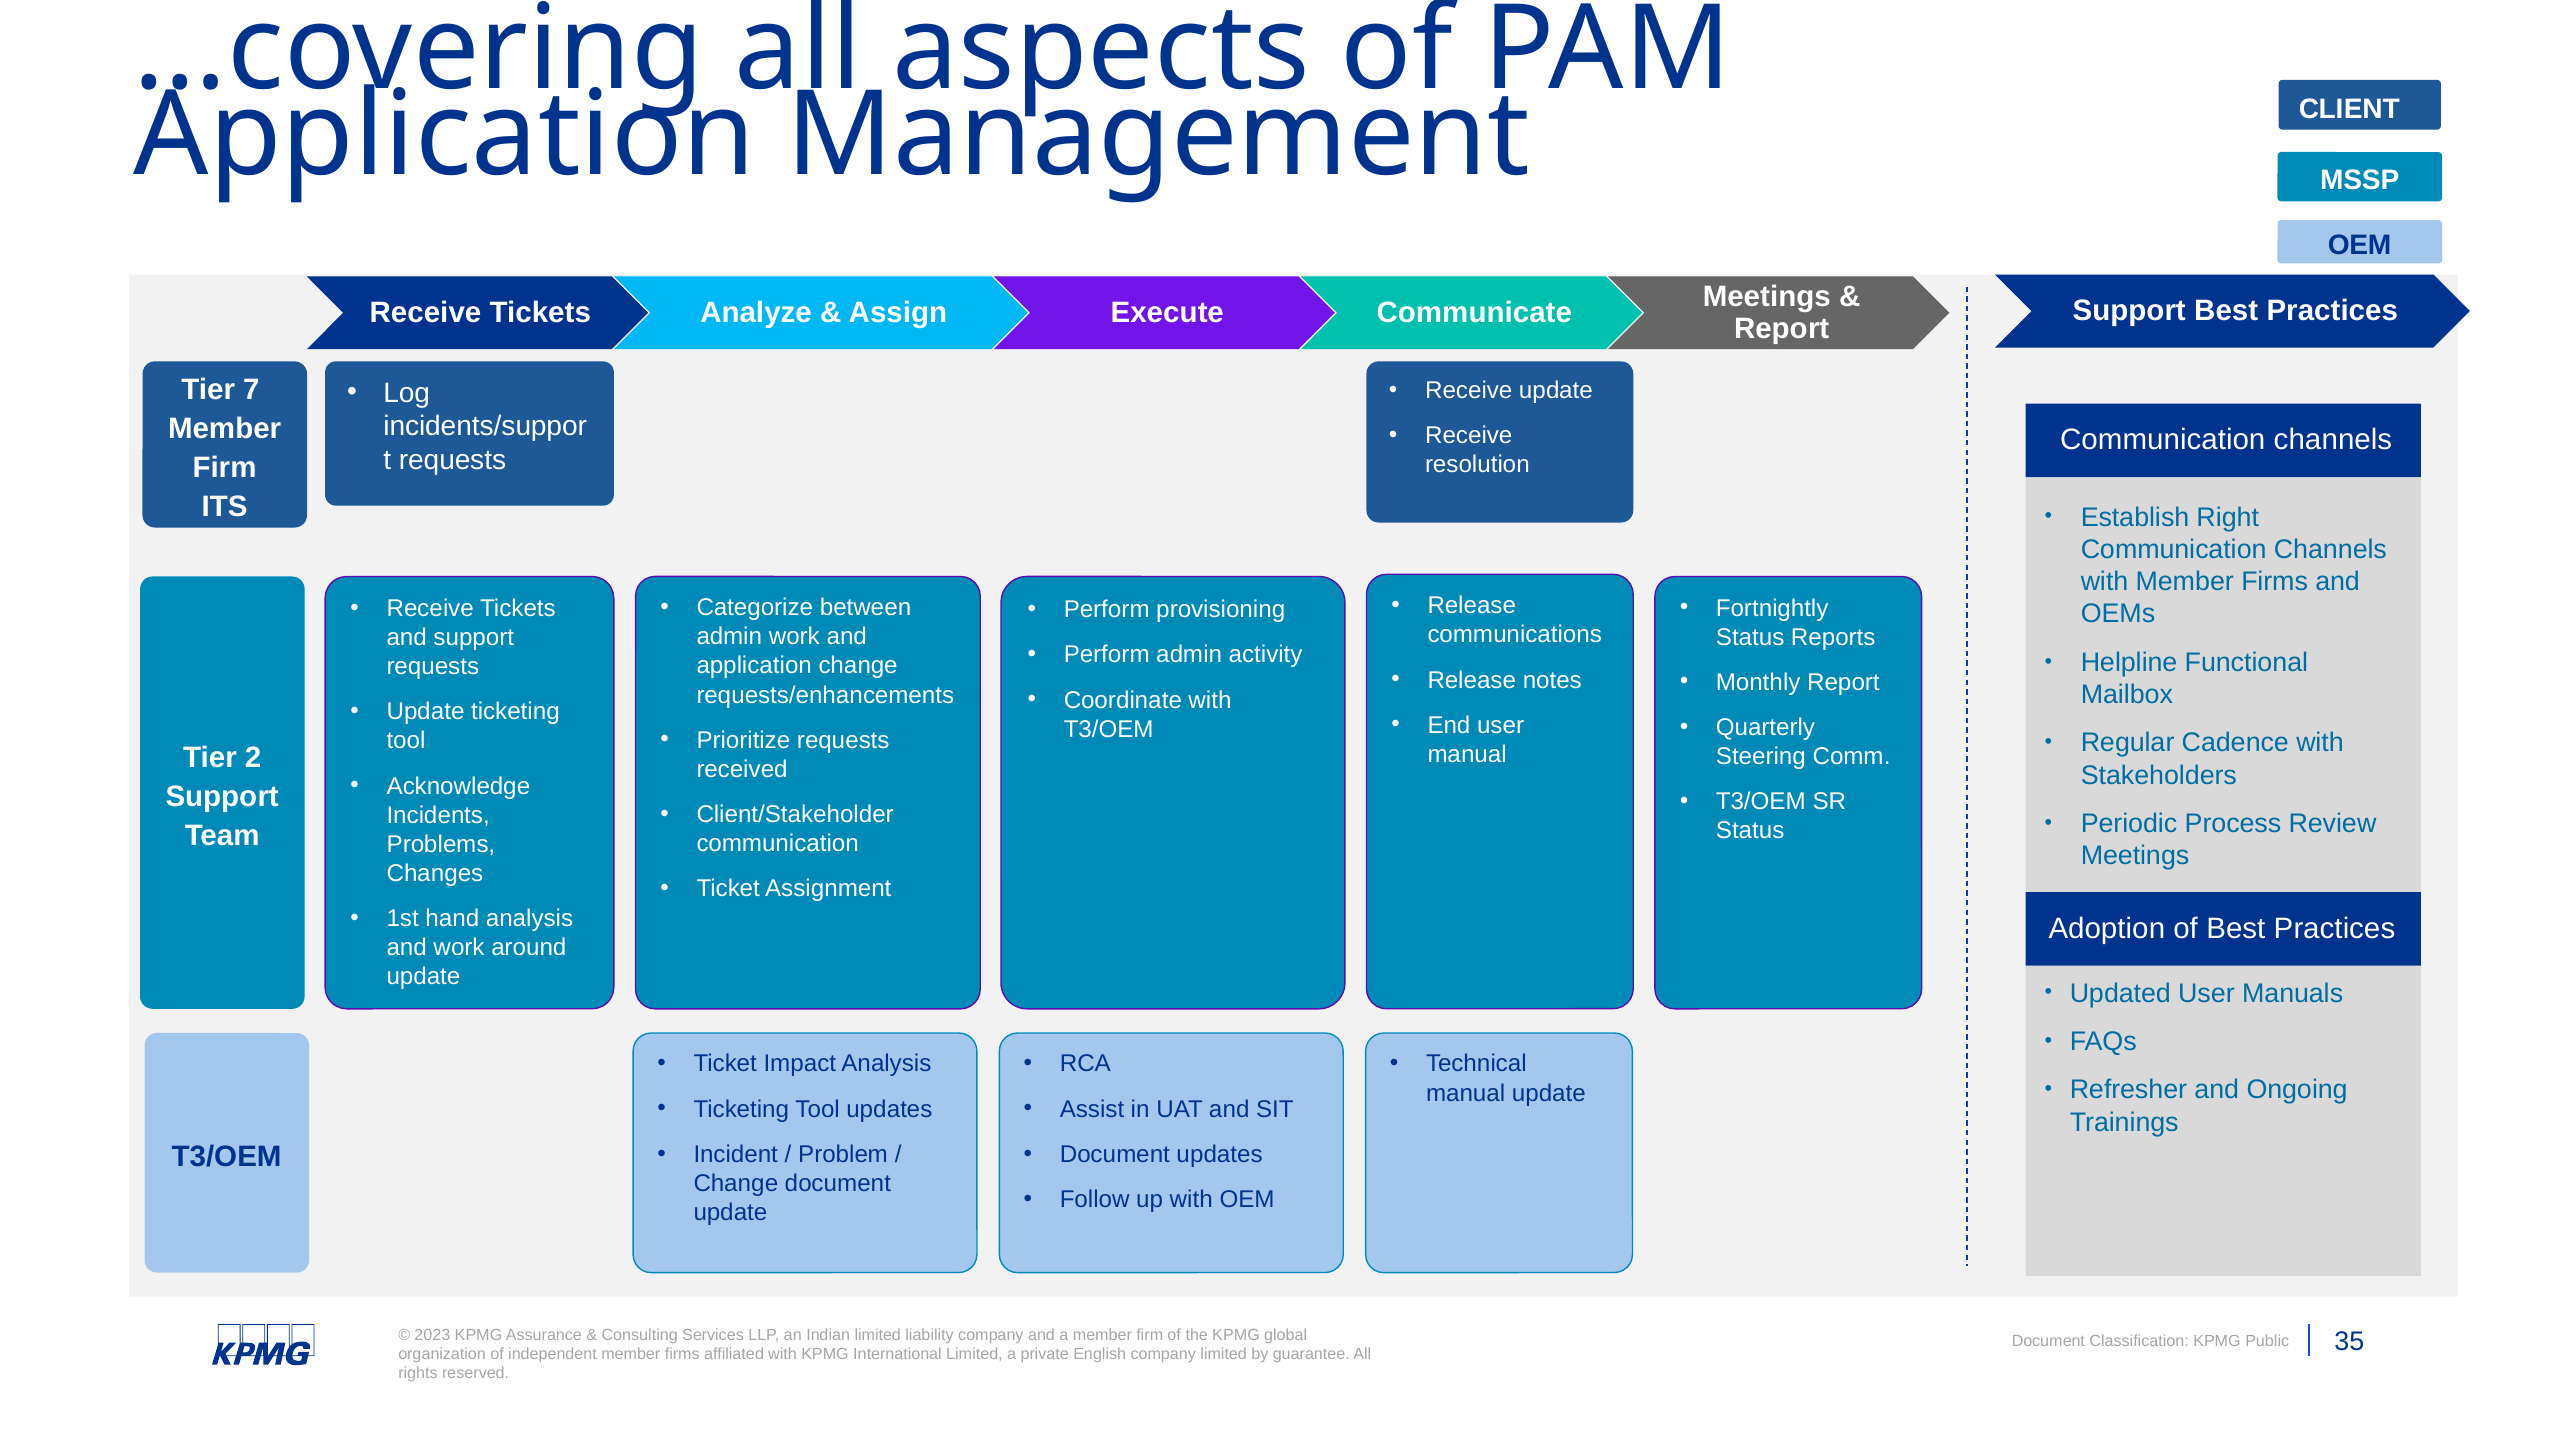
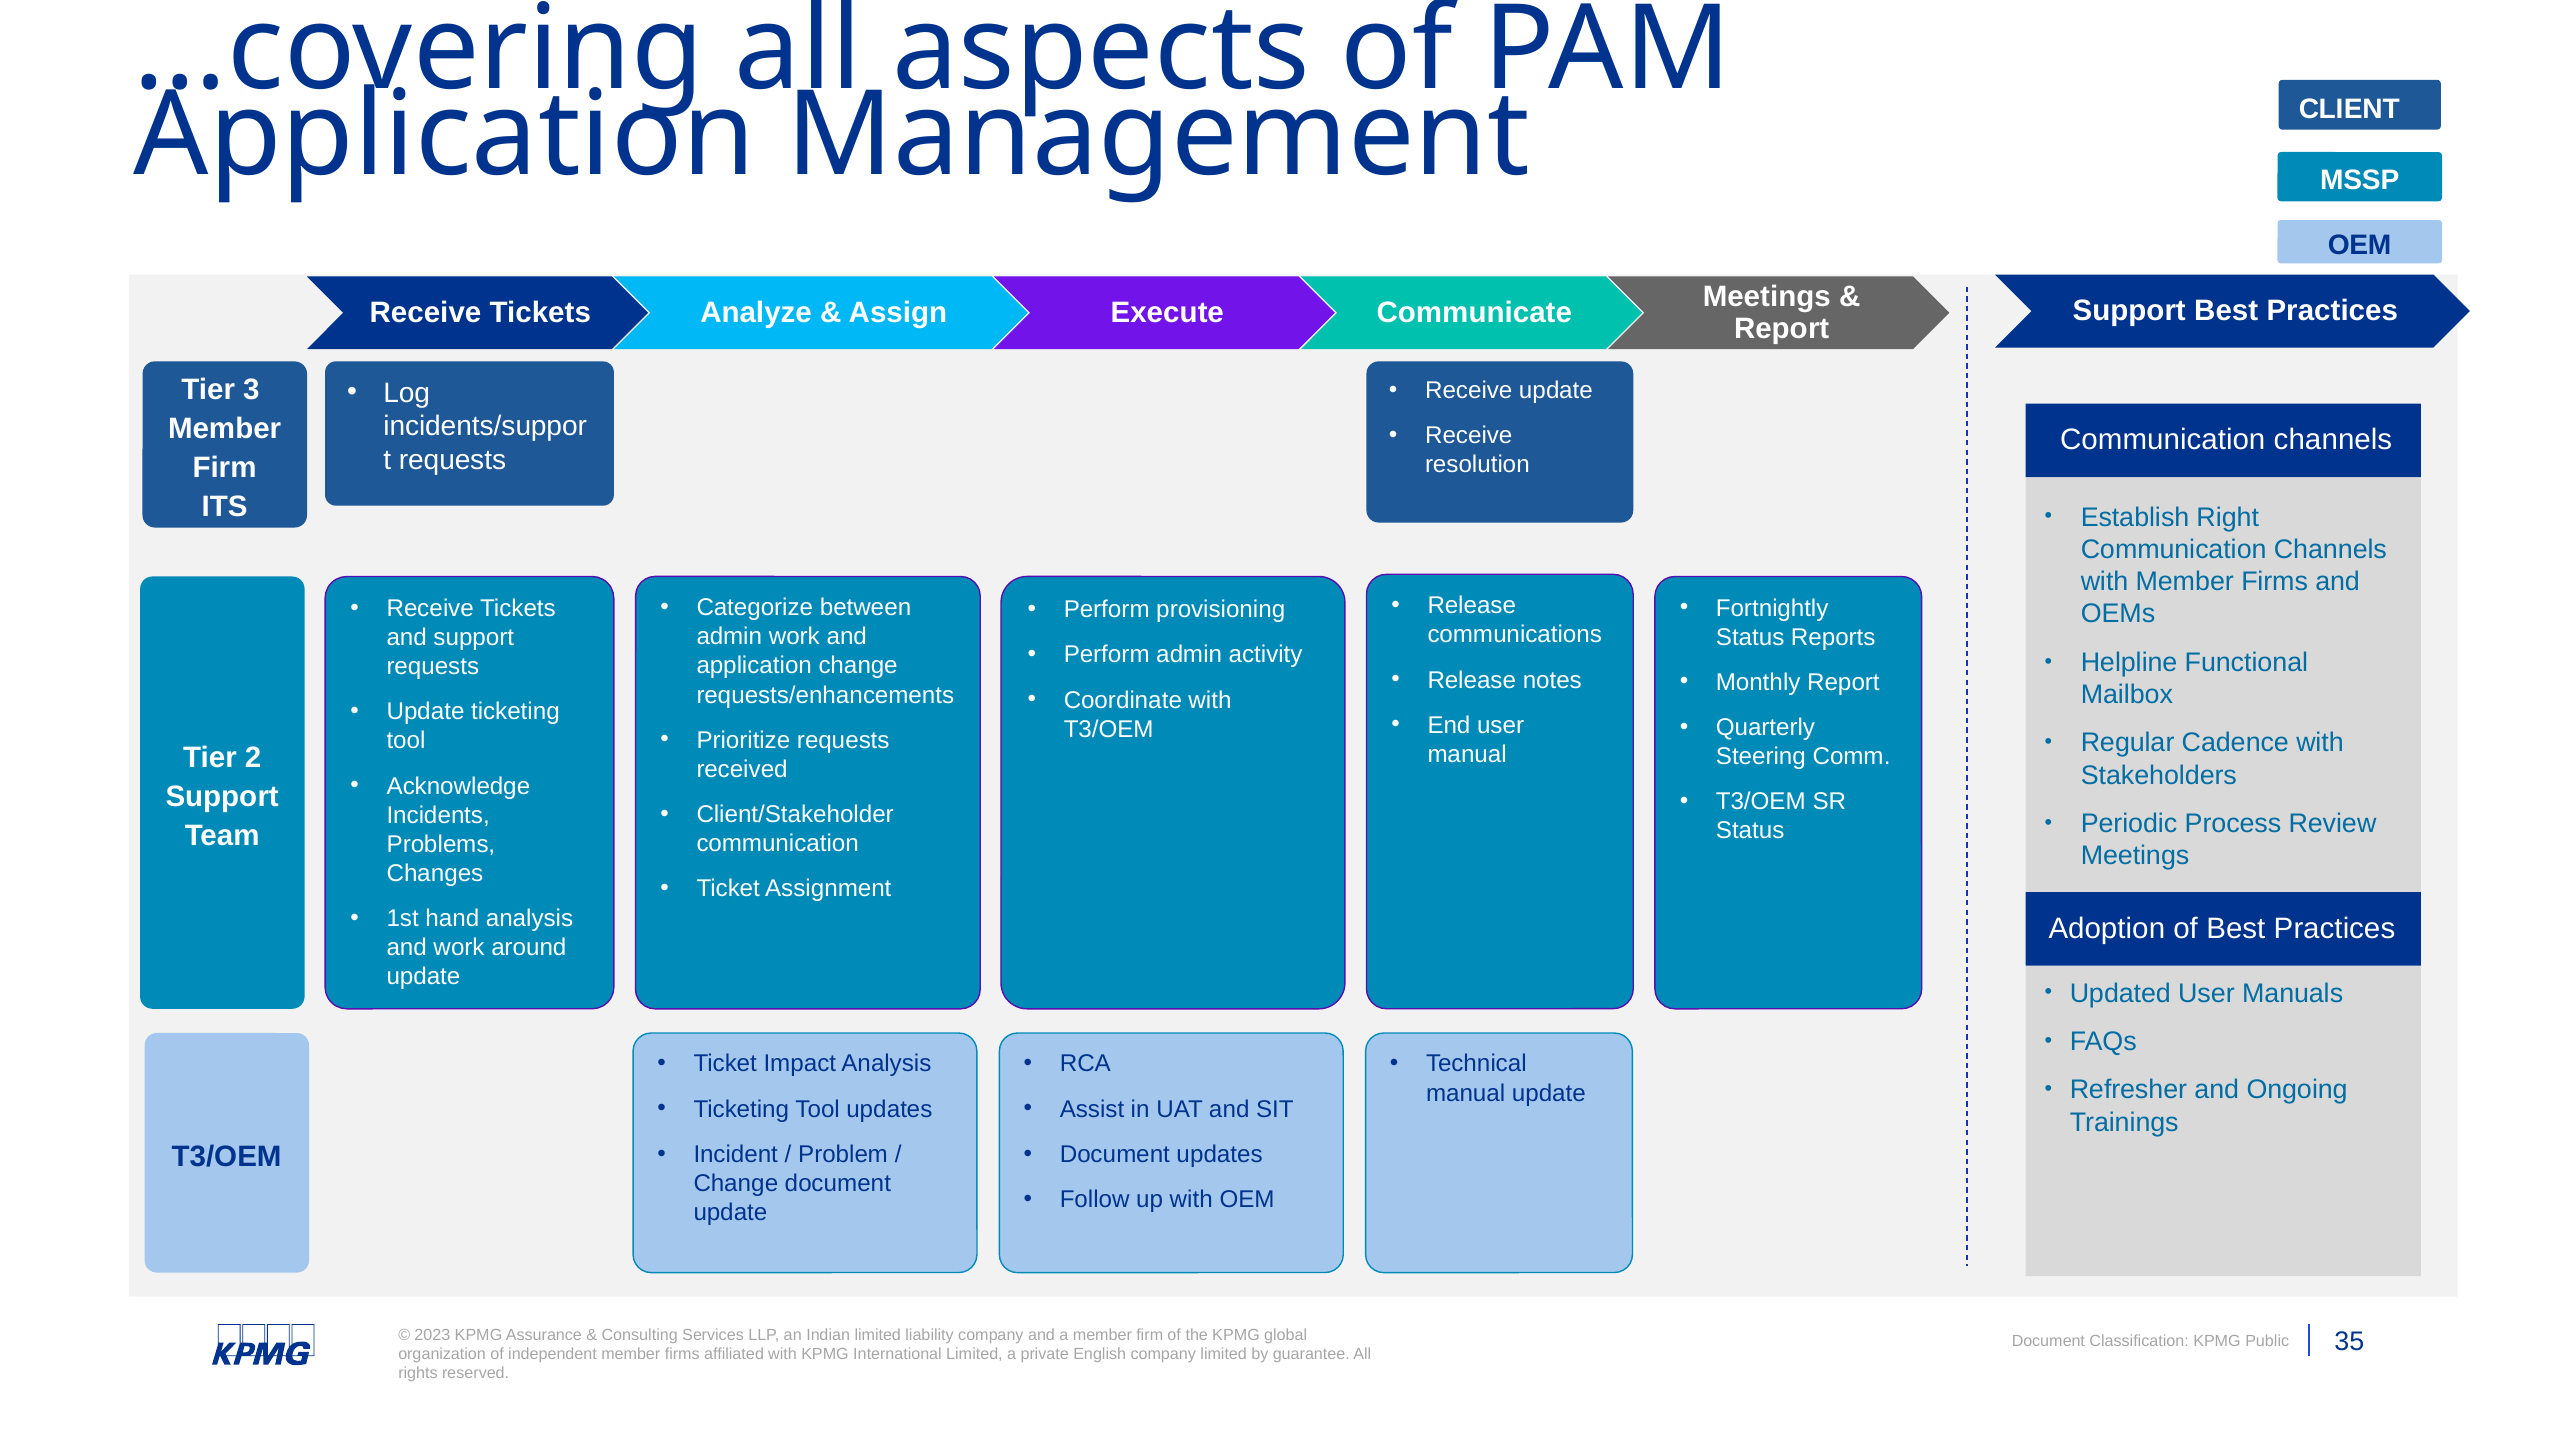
7: 7 -> 3
